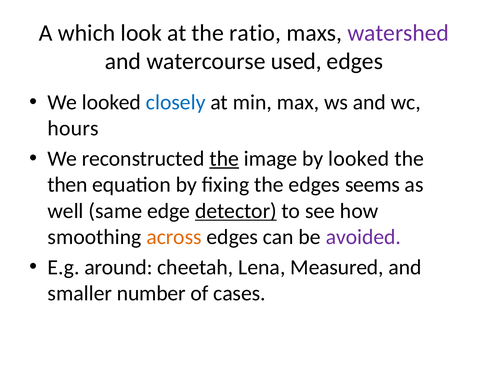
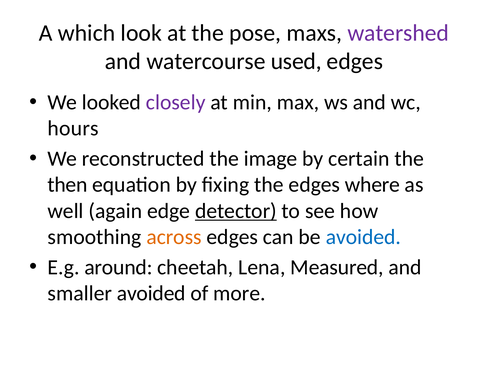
ratio: ratio -> pose
closely colour: blue -> purple
the at (224, 159) underline: present -> none
by looked: looked -> certain
seems: seems -> where
same: same -> again
avoided at (363, 237) colour: purple -> blue
smaller number: number -> avoided
cases: cases -> more
